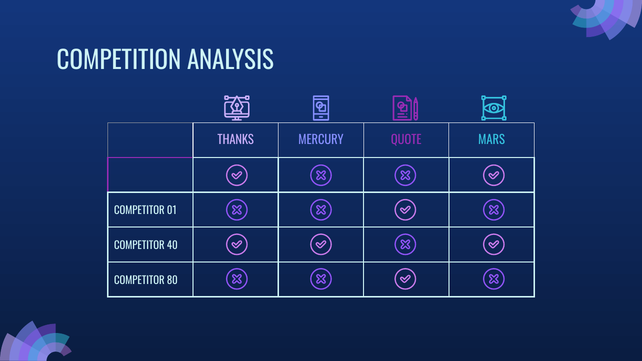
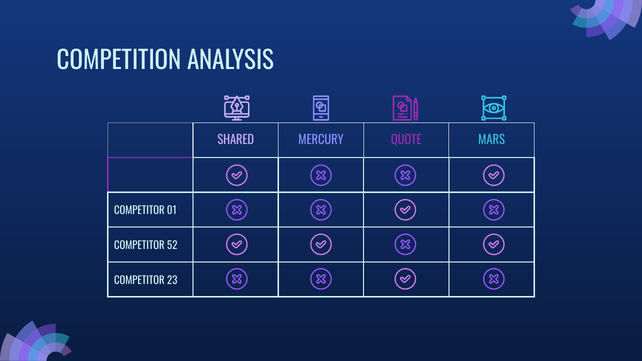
THANKS: THANKS -> SHARED
40: 40 -> 52
80: 80 -> 23
